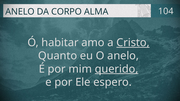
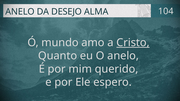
CORPO: CORPO -> DESEJO
habitar: habitar -> mundo
querido underline: present -> none
